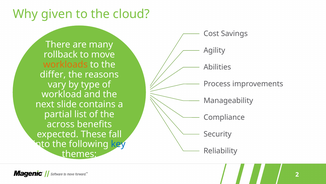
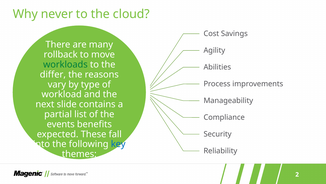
given: given -> never
workloads colour: orange -> green
across: across -> events
